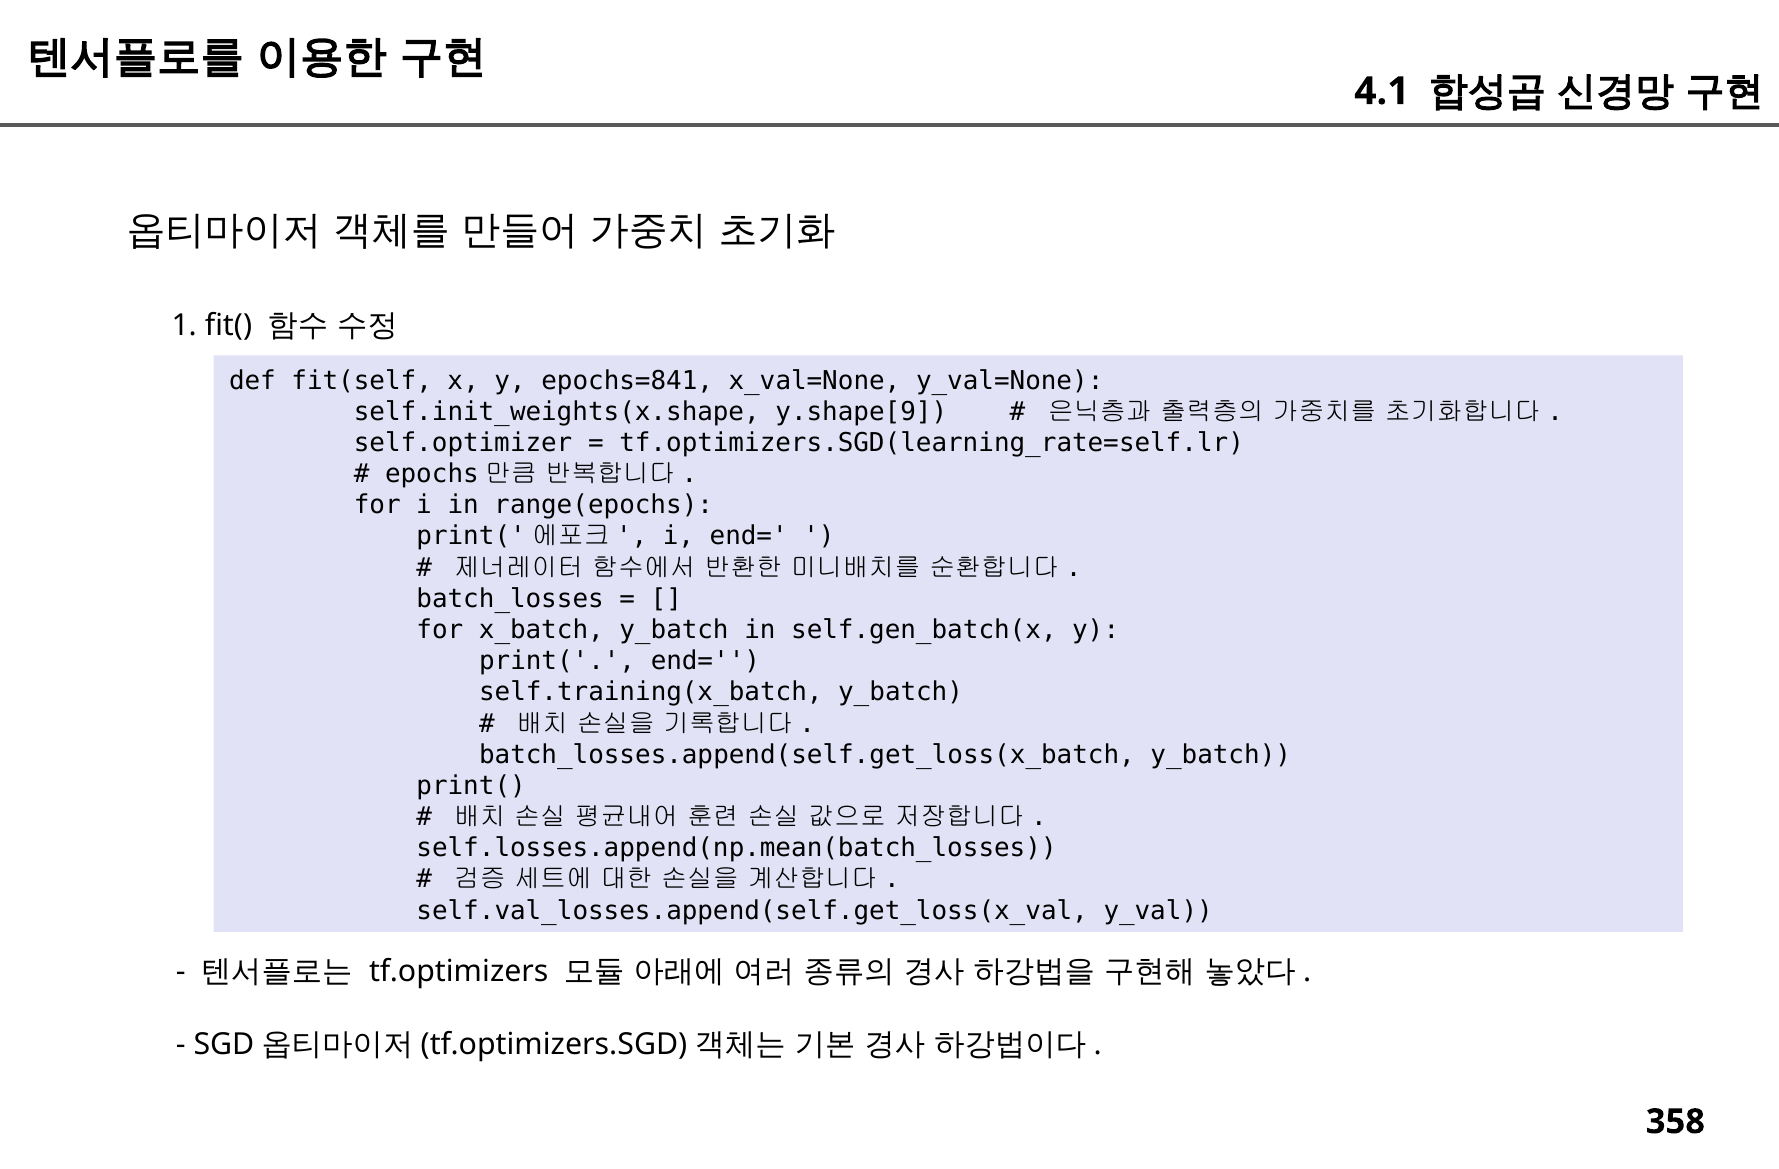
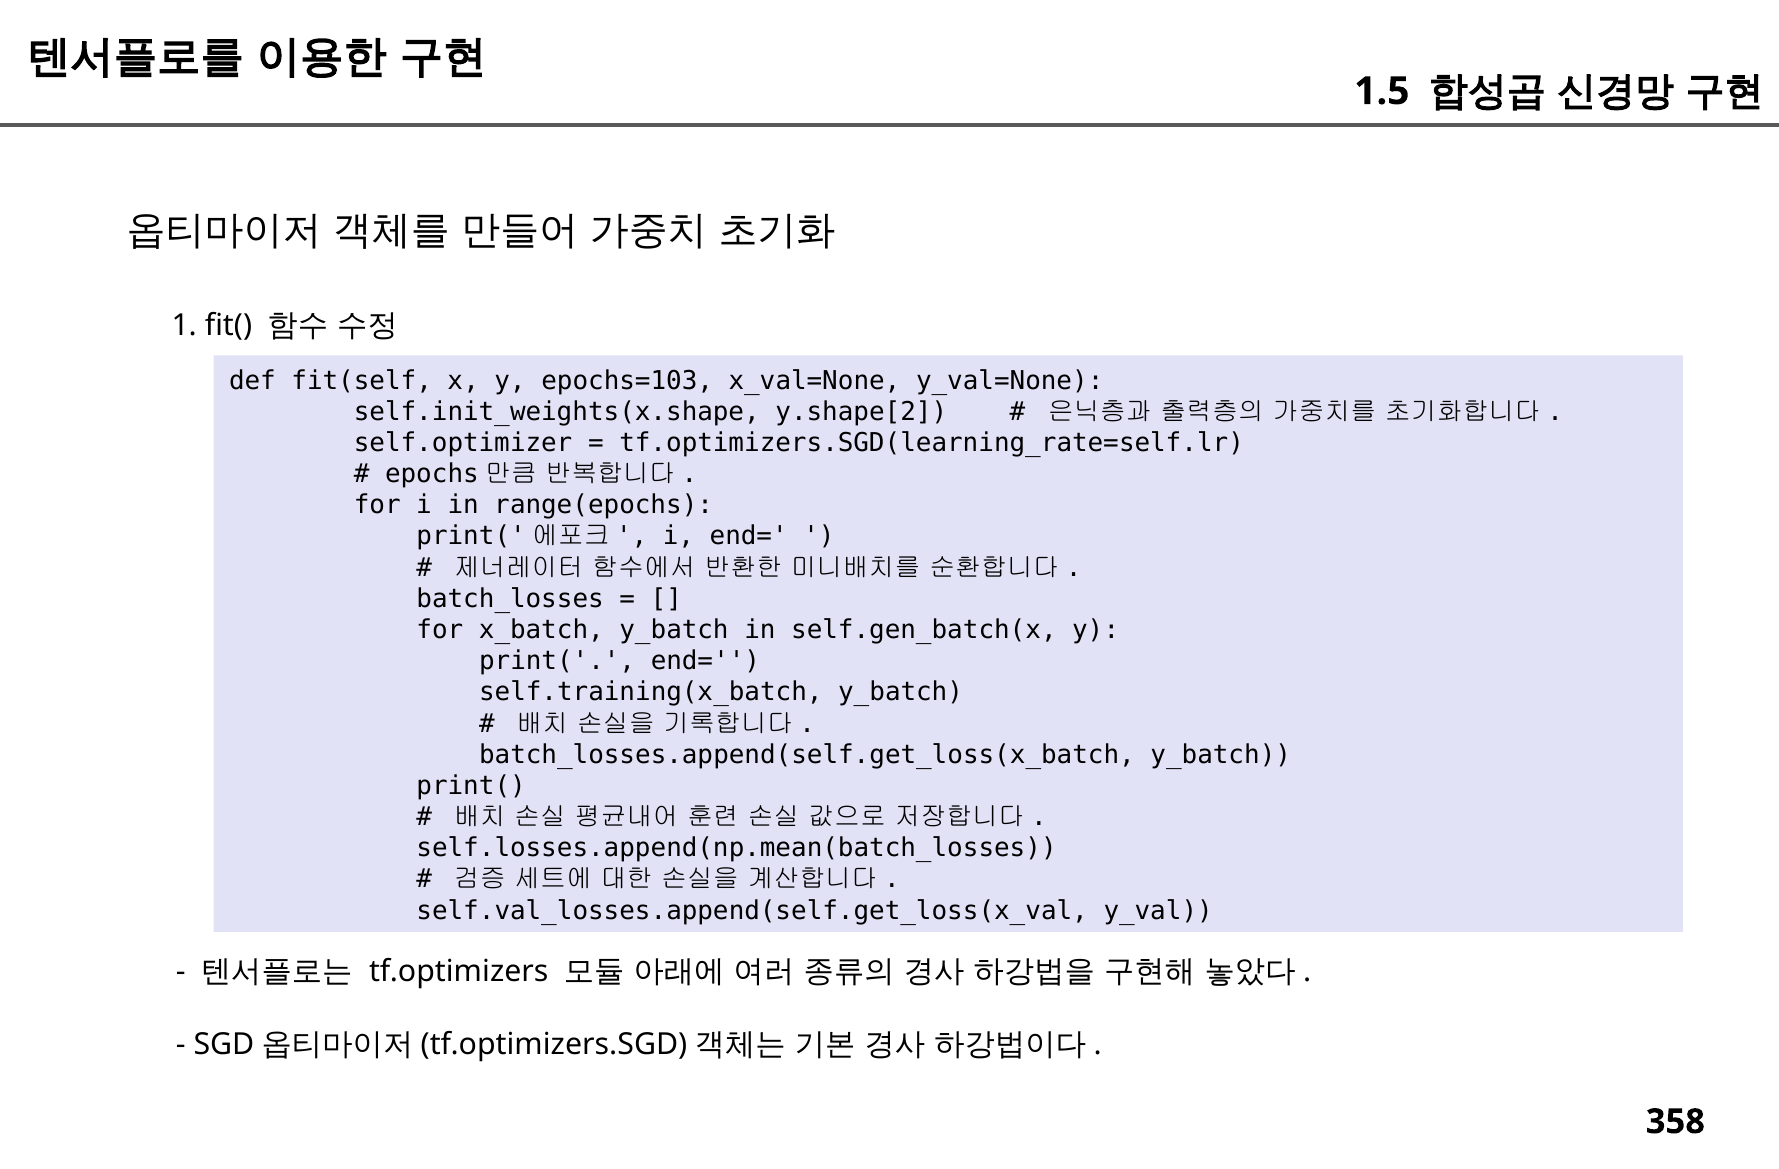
4.1: 4.1 -> 1.5
epochs=841: epochs=841 -> epochs=103
y.shape[9: y.shape[9 -> y.shape[2
